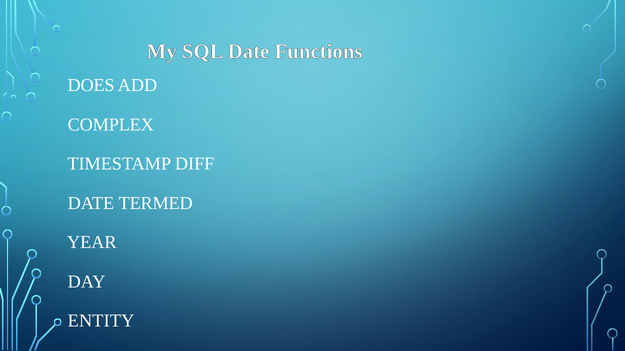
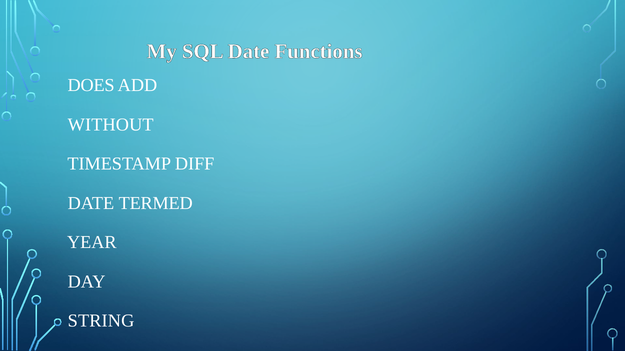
COMPLEX: COMPLEX -> WITHOUT
ENTITY: ENTITY -> STRING
